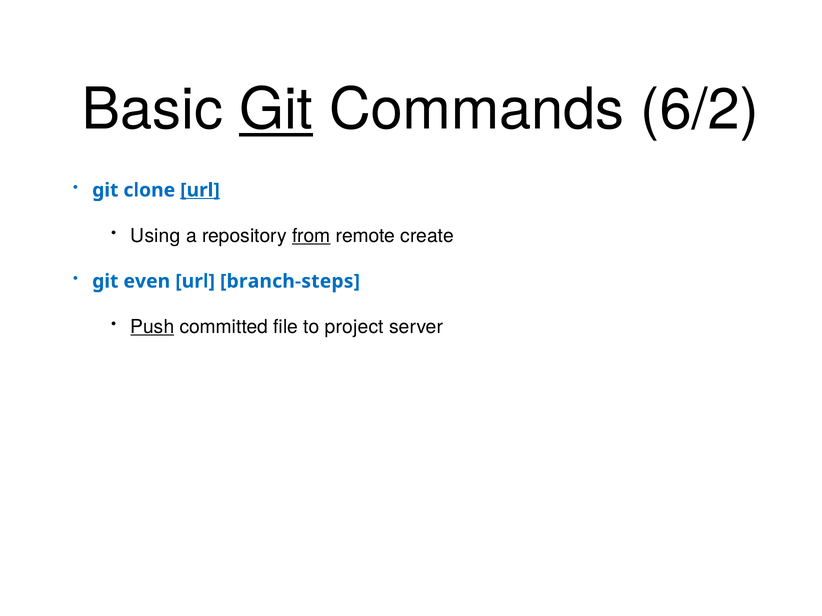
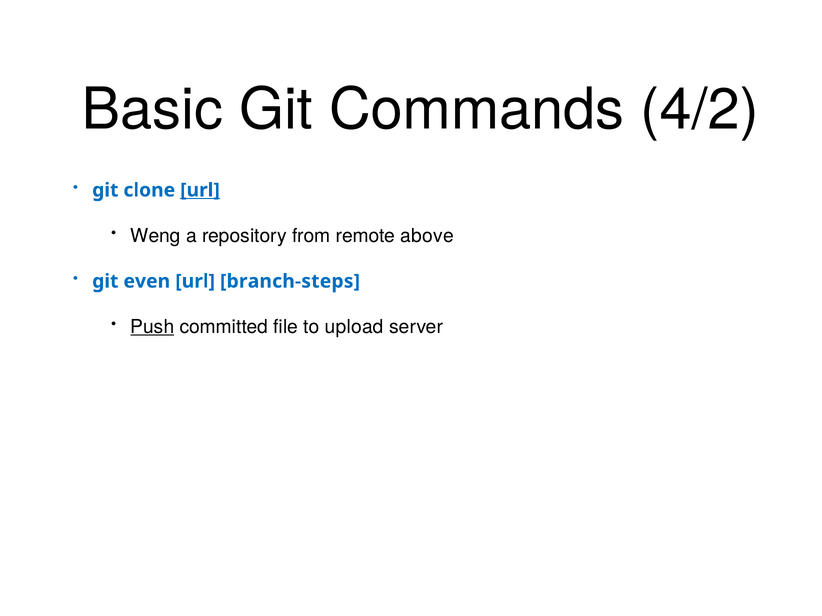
Git at (276, 110) underline: present -> none
6/2: 6/2 -> 4/2
Using: Using -> Weng
from underline: present -> none
create: create -> above
project: project -> upload
